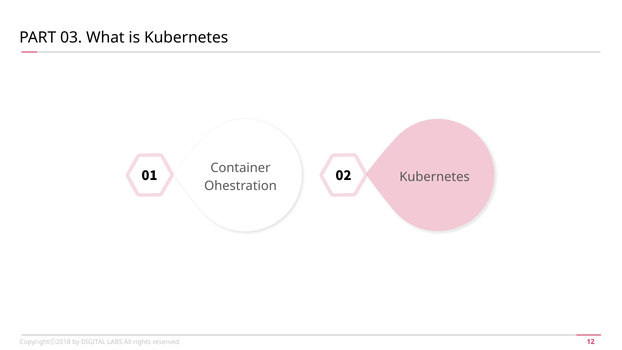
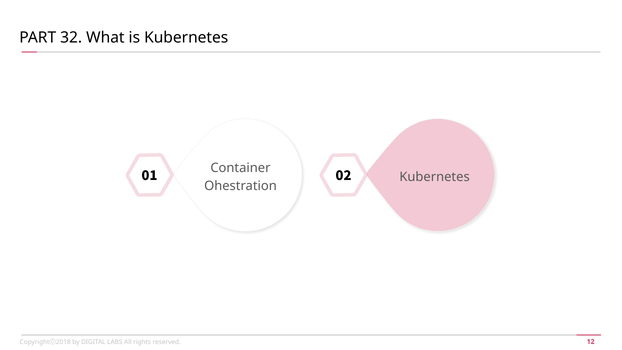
03: 03 -> 32
